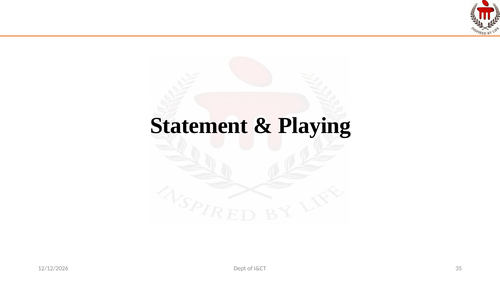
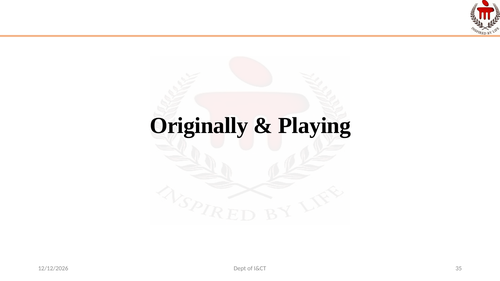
Statement: Statement -> Originally
